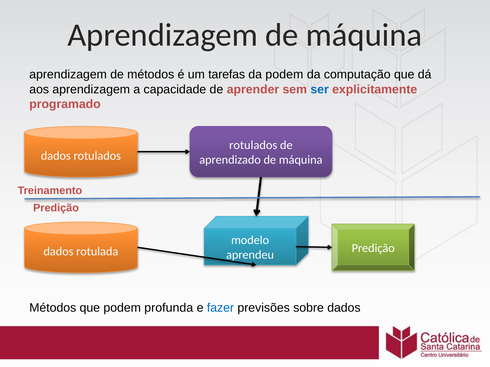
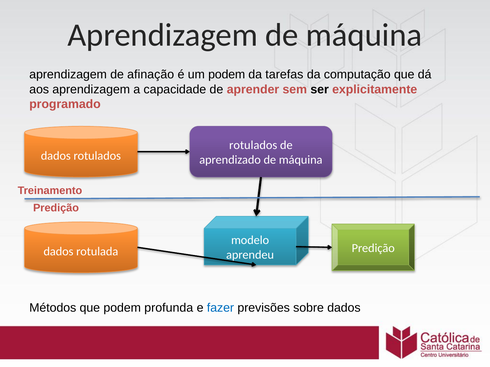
de métodos: métodos -> afinação
um tarefas: tarefas -> podem
da podem: podem -> tarefas
ser colour: blue -> black
